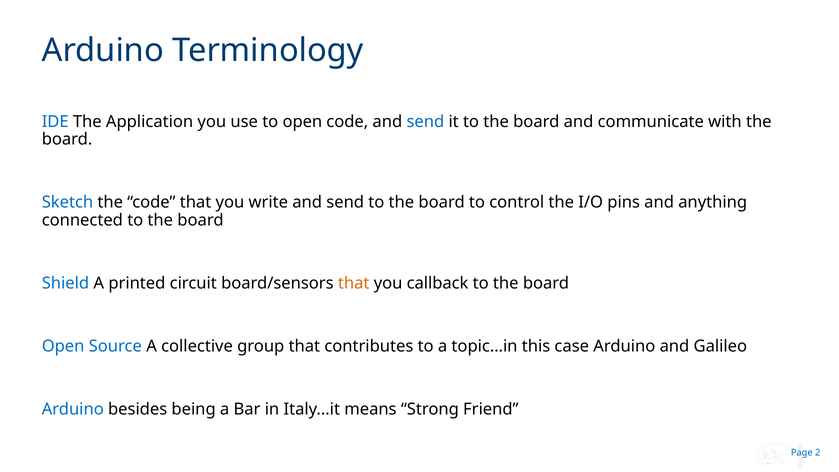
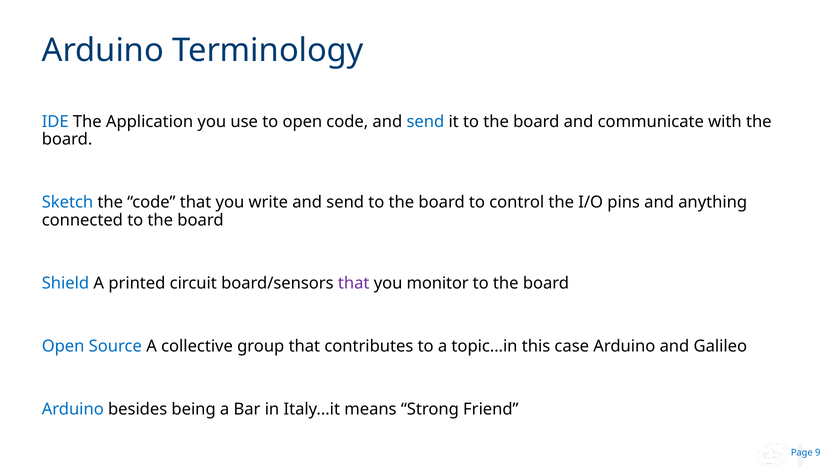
that at (354, 283) colour: orange -> purple
callback: callback -> monitor
2: 2 -> 9
